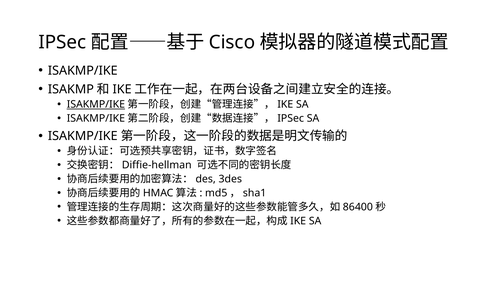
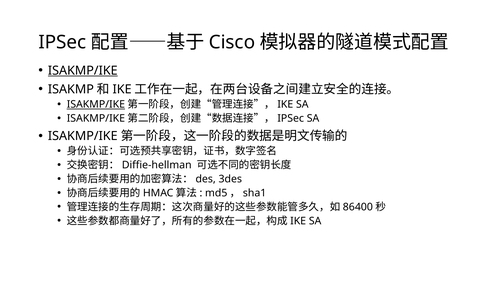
ISAKMP/IKE at (83, 71) underline: none -> present
